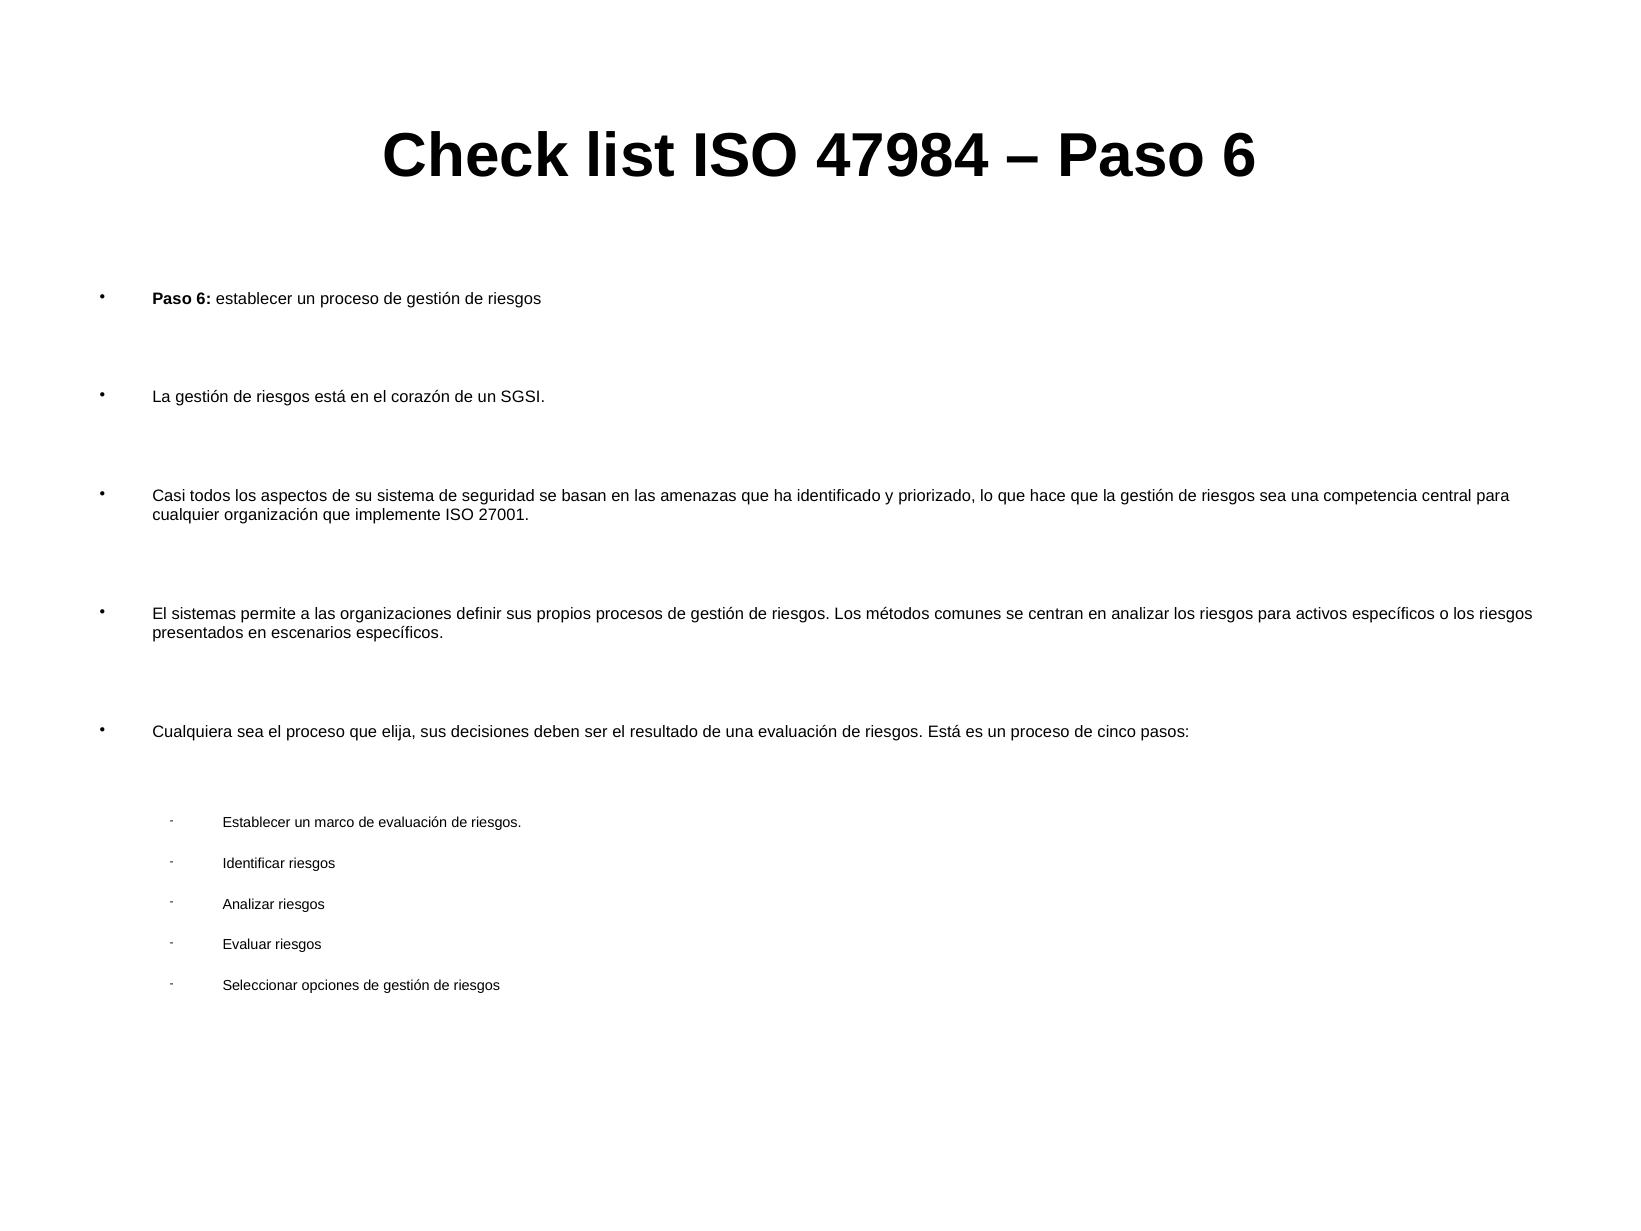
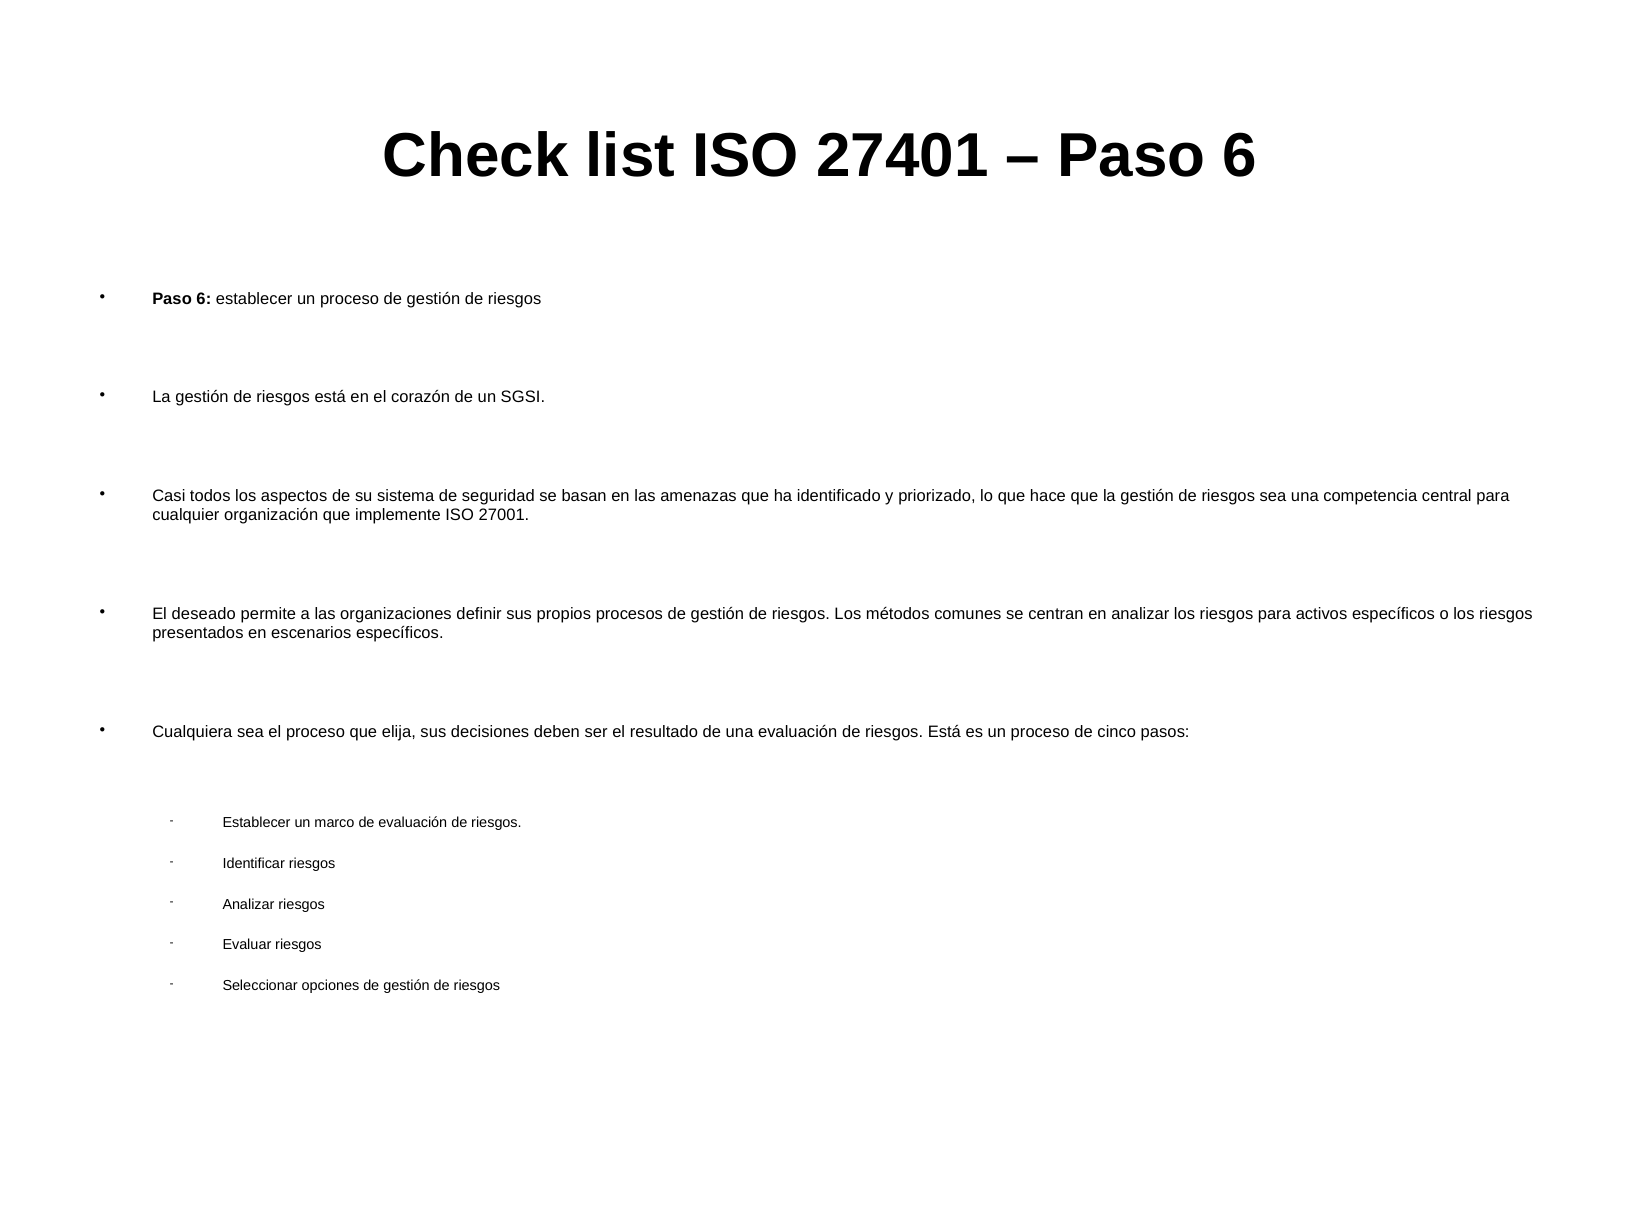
47984: 47984 -> 27401
sistemas: sistemas -> deseado
